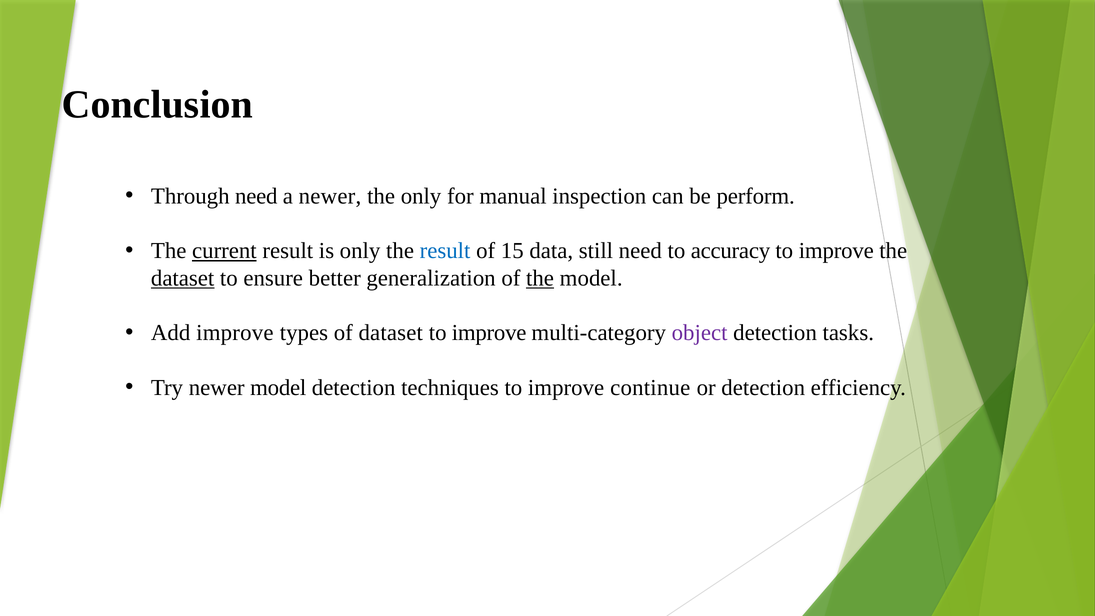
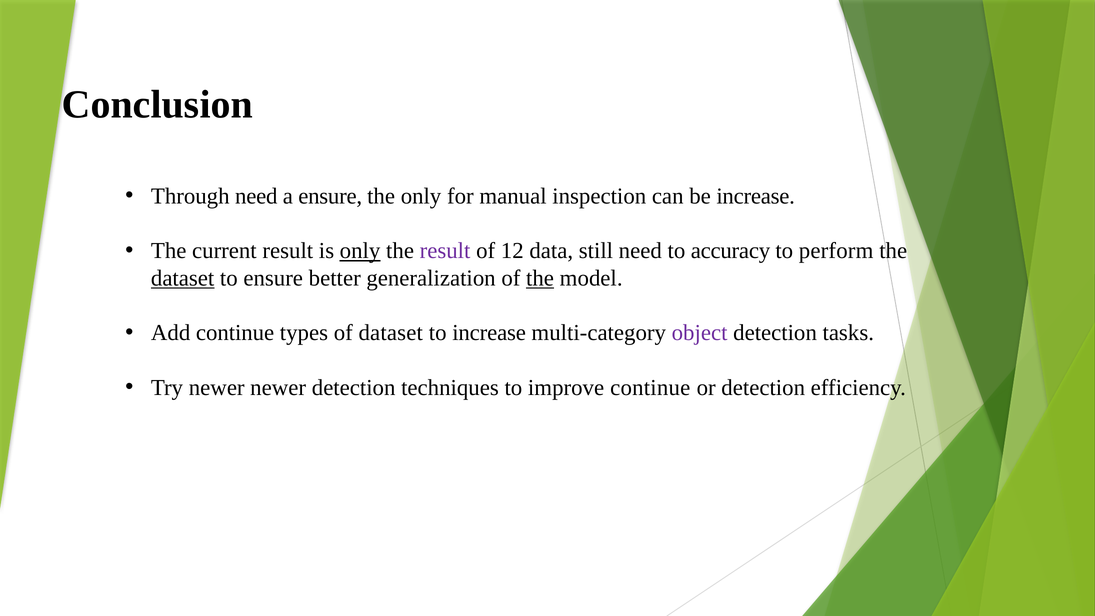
a newer: newer -> ensure
be perform: perform -> increase
current underline: present -> none
only at (360, 251) underline: none -> present
result at (445, 251) colour: blue -> purple
15: 15 -> 12
improve at (836, 251): improve -> perform
Add improve: improve -> continue
improve at (489, 333): improve -> increase
newer model: model -> newer
